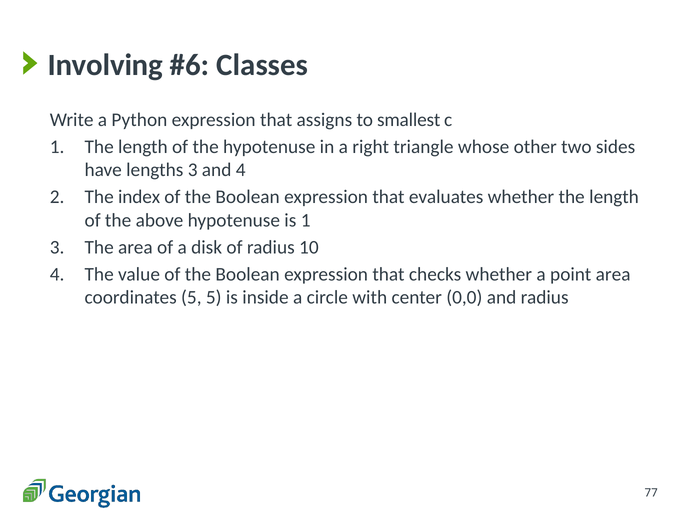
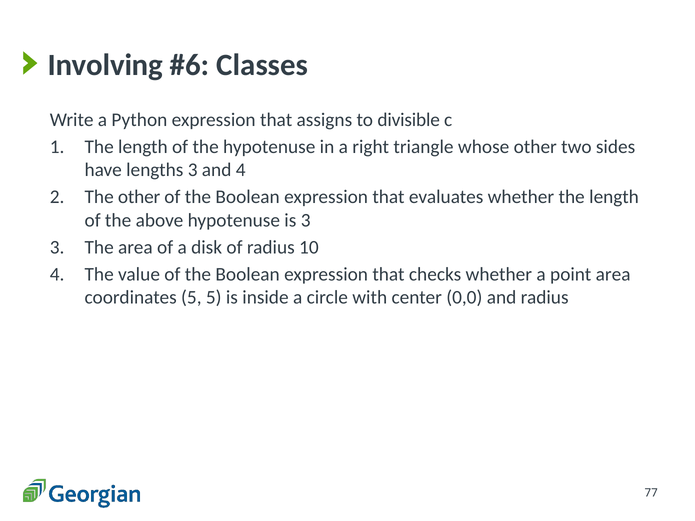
smallest: smallest -> divisible
The index: index -> other
is 1: 1 -> 3
